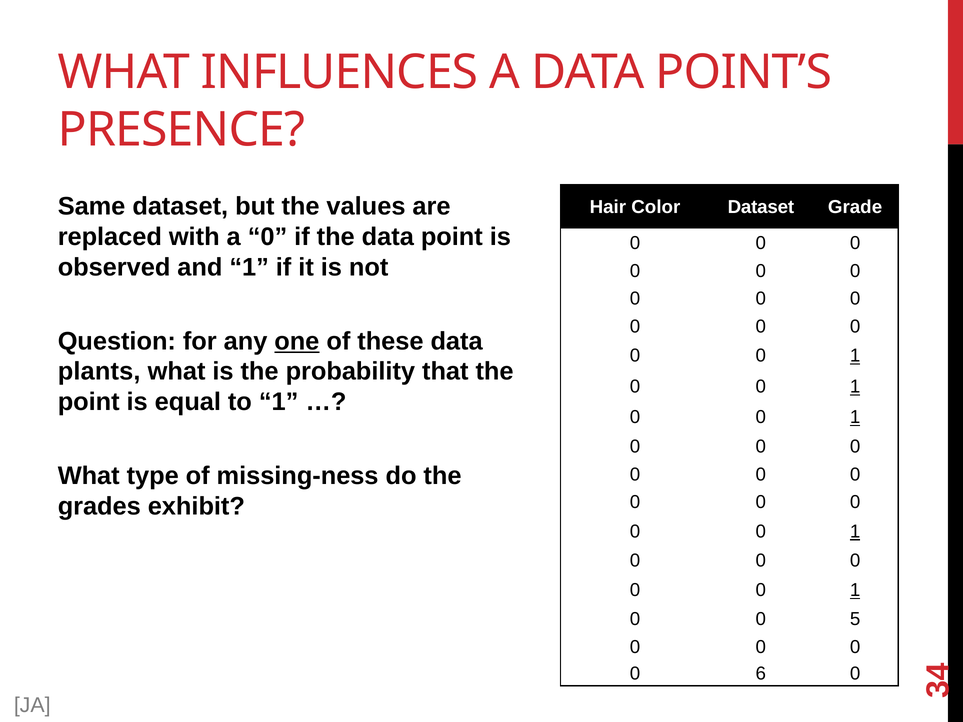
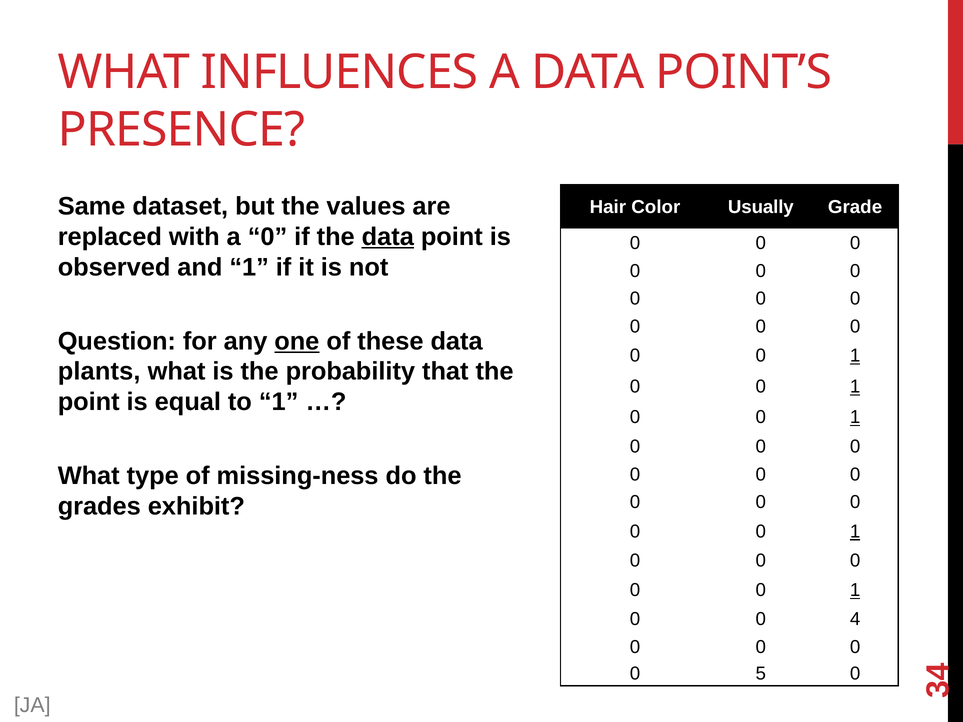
Color Dataset: Dataset -> Usually
data at (388, 237) underline: none -> present
0 5: 5 -> 4
6: 6 -> 5
